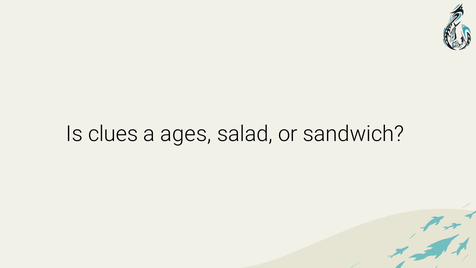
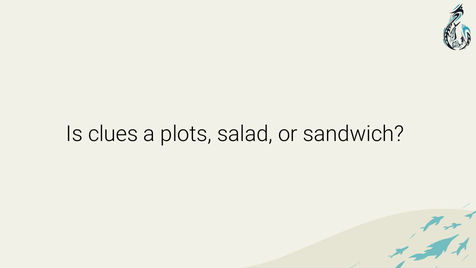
ages: ages -> plots
